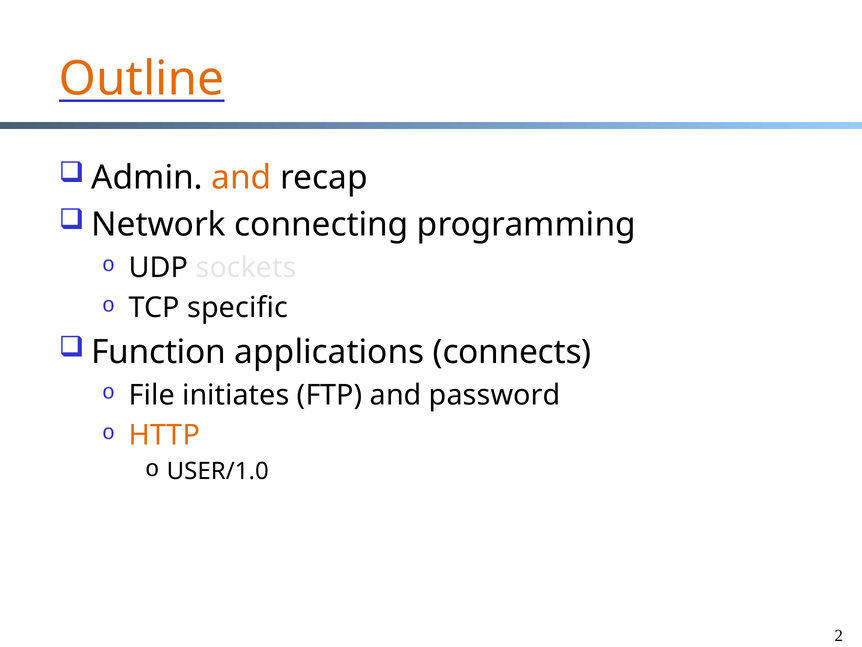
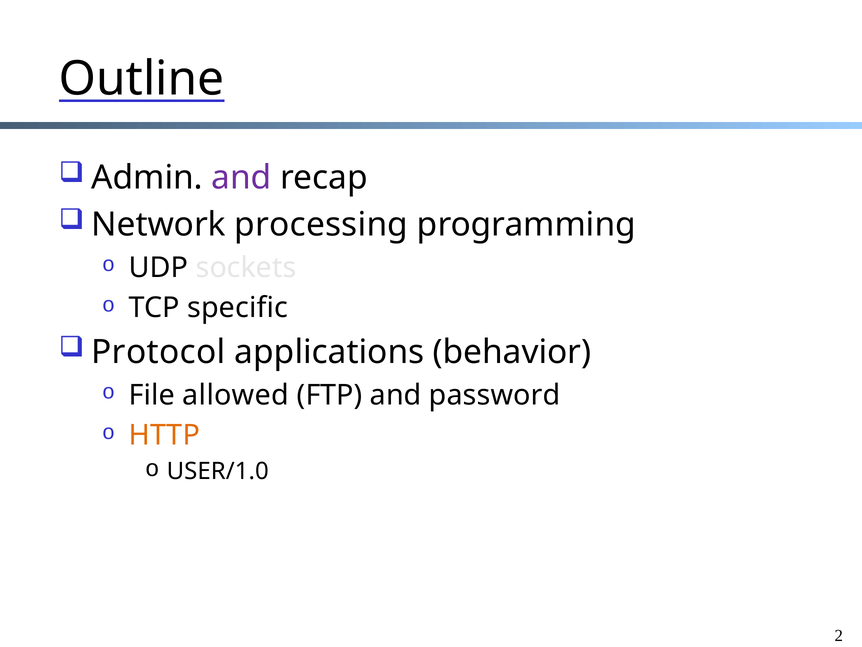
Outline colour: orange -> black
and at (241, 178) colour: orange -> purple
connecting: connecting -> processing
Function: Function -> Protocol
connects: connects -> behavior
initiates: initiates -> allowed
